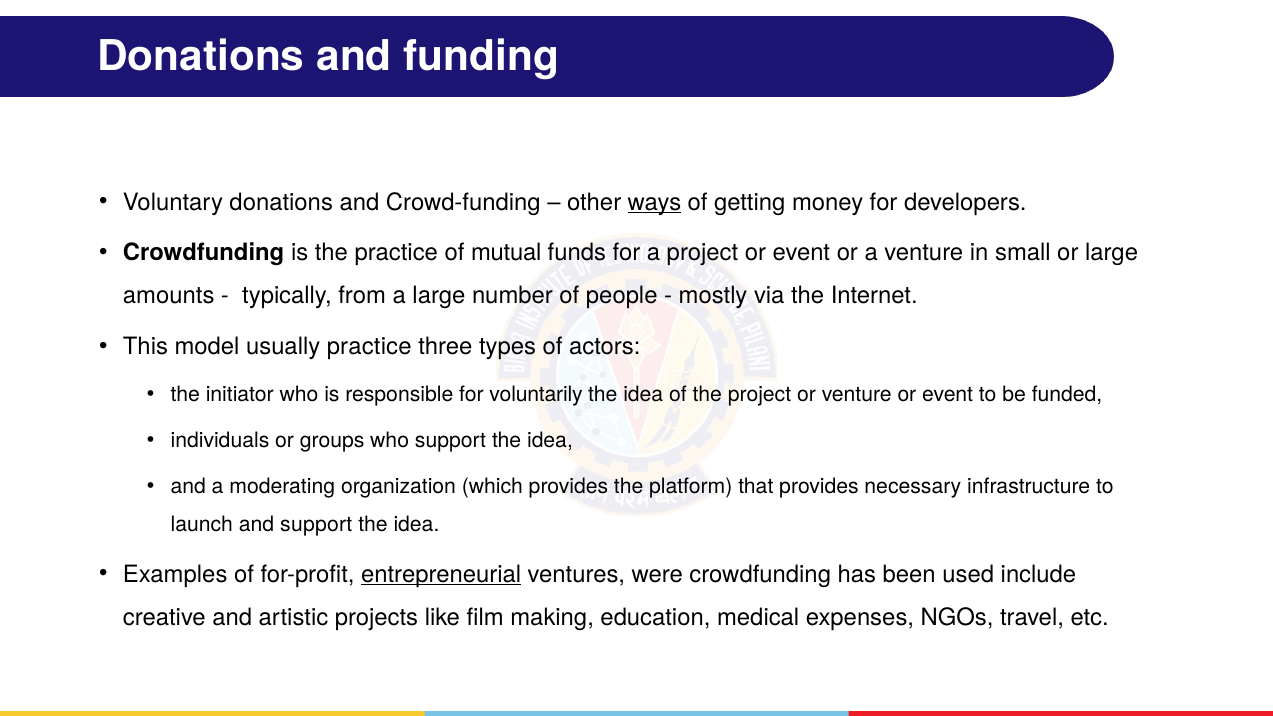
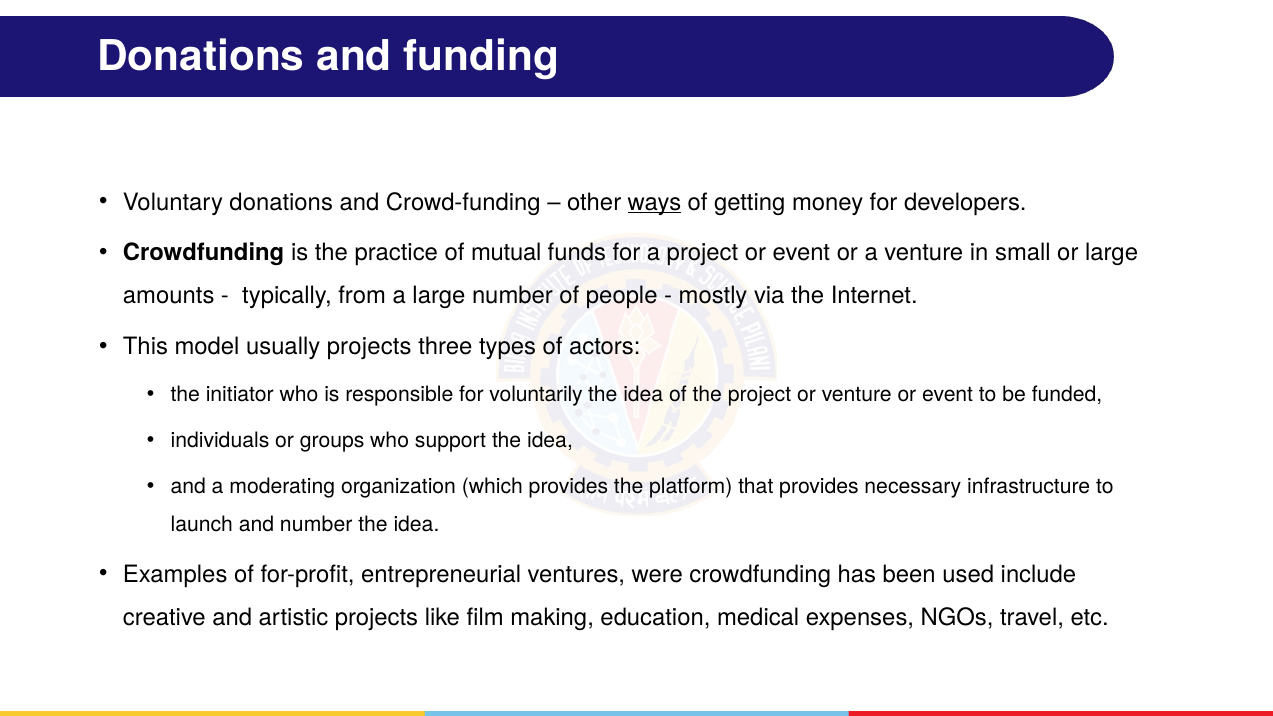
usually practice: practice -> projects
and support: support -> number
entrepreneurial underline: present -> none
